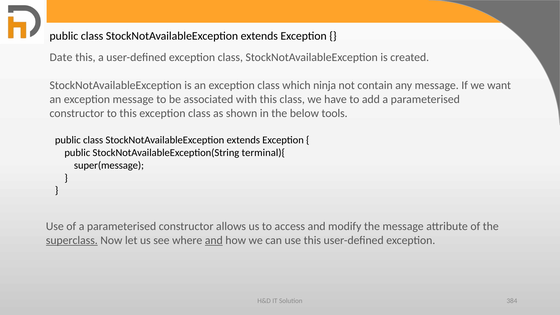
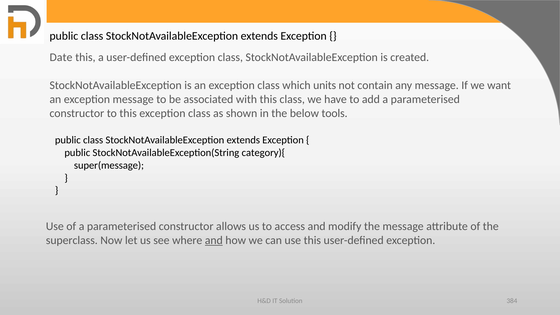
ninja: ninja -> units
terminal){: terminal){ -> category){
superclass underline: present -> none
